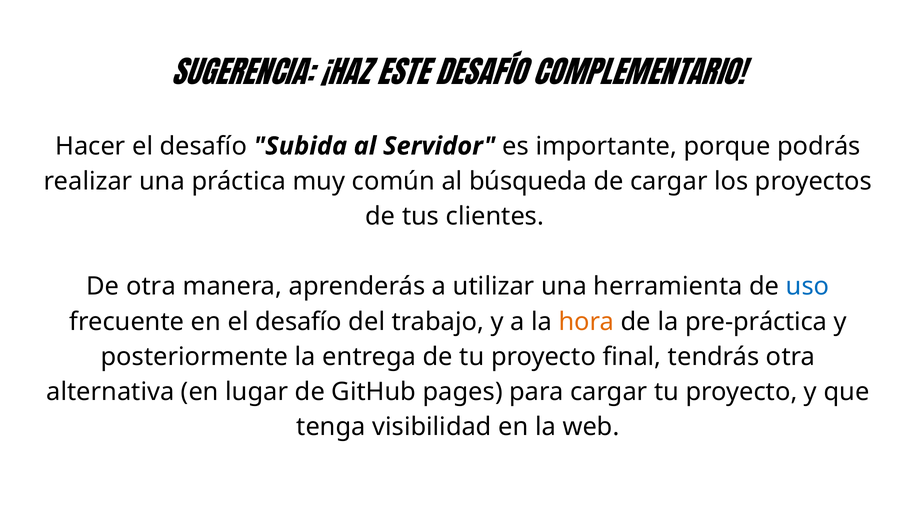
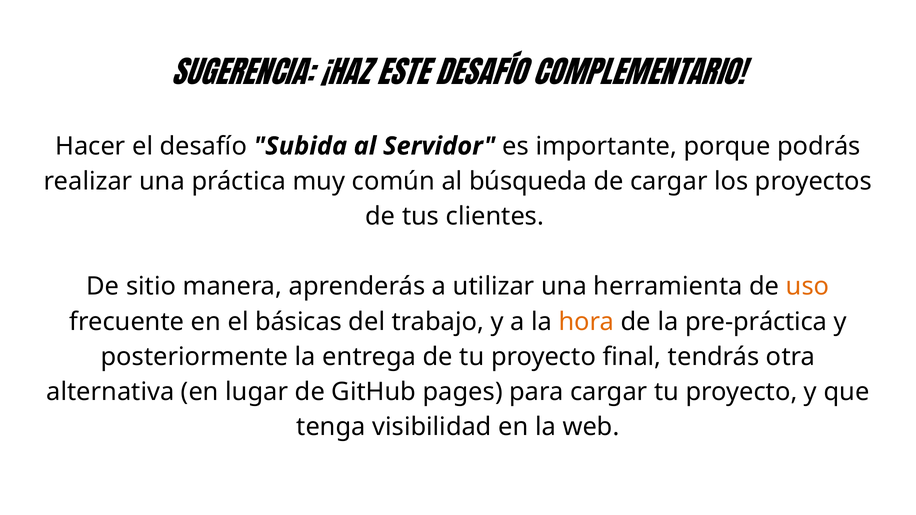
De otra: otra -> sitio
uso colour: blue -> orange
en el desafío: desafío -> básicas
